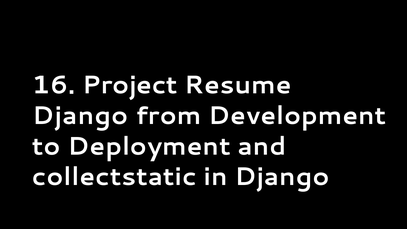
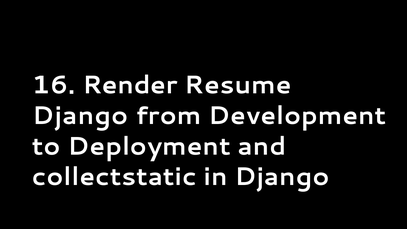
Project: Project -> Render
